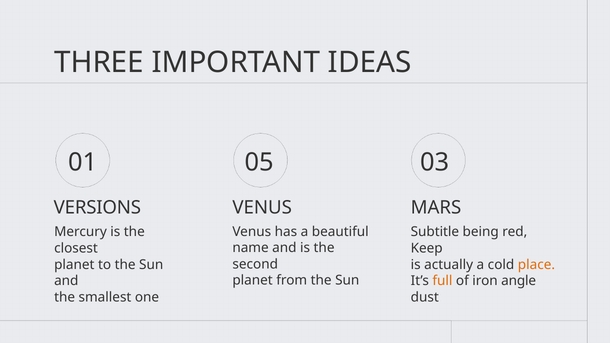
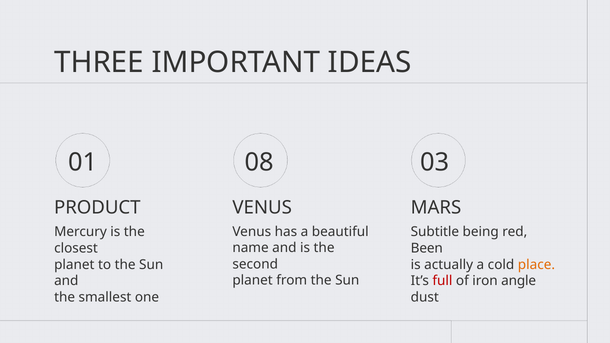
05: 05 -> 08
VERSIONS: VERSIONS -> PRODUCT
Keep: Keep -> Been
full colour: orange -> red
